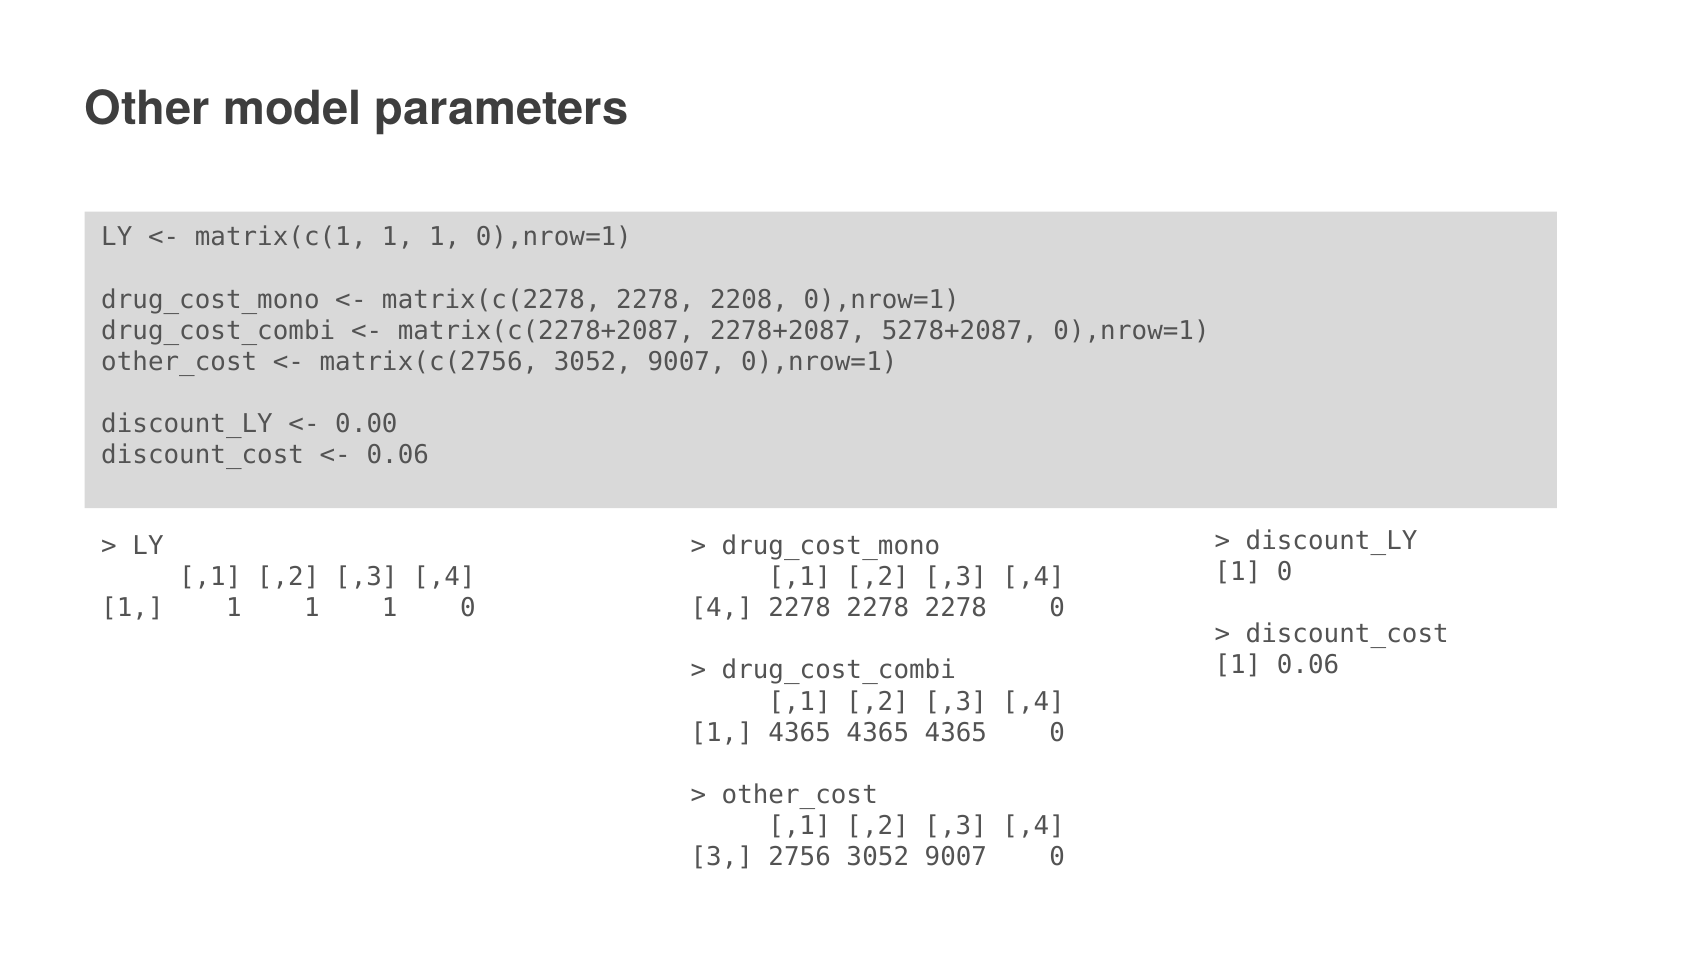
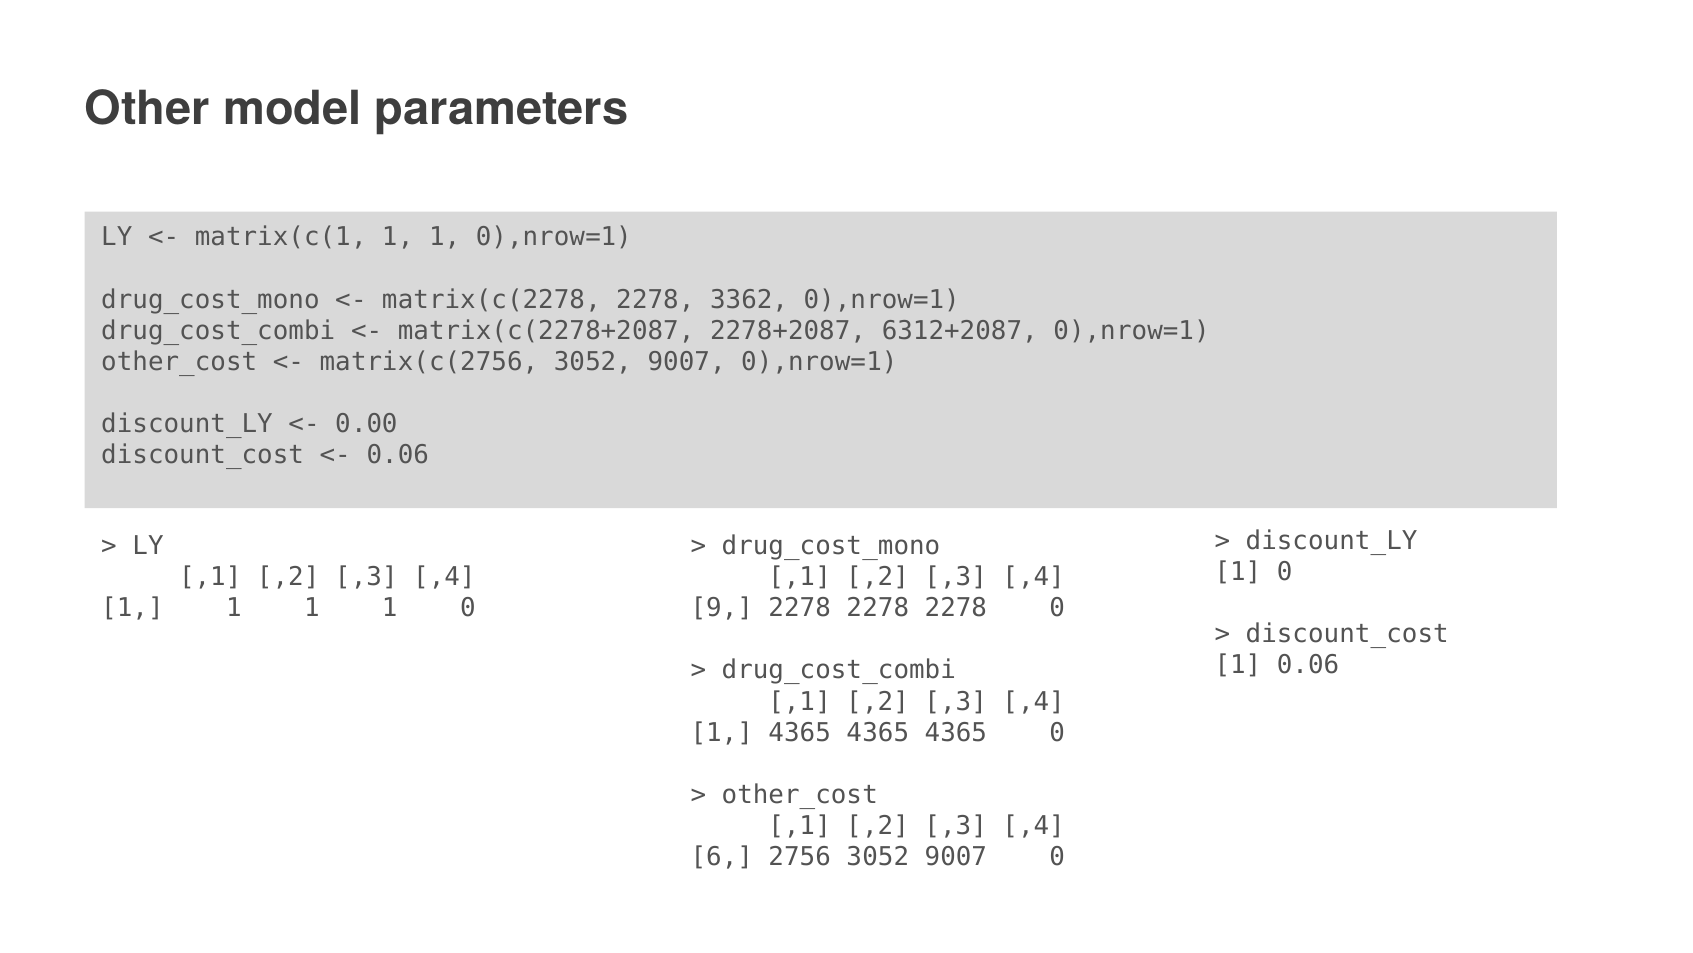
2208: 2208 -> 3362
5278+2087: 5278+2087 -> 6312+2087
4: 4 -> 9
3: 3 -> 6
